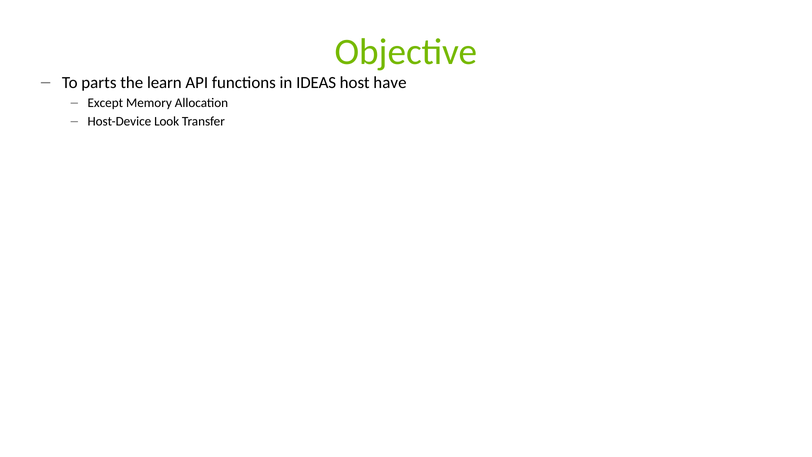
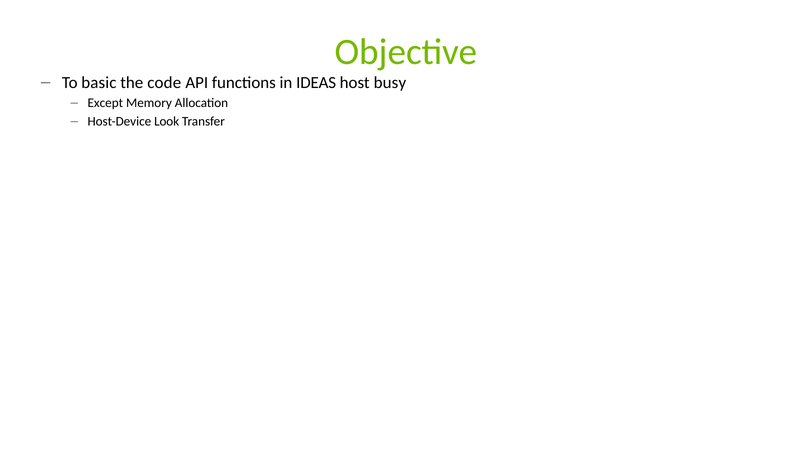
parts: parts -> basic
learn: learn -> code
have: have -> busy
